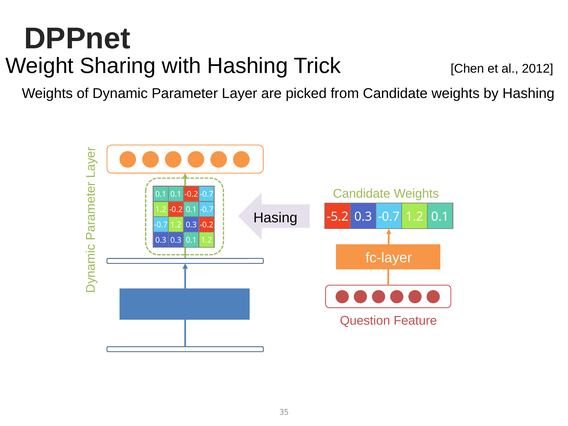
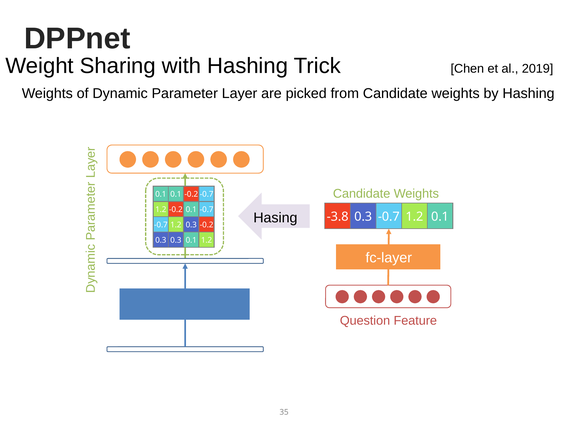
2012: 2012 -> 2019
-5.2: -5.2 -> -3.8
